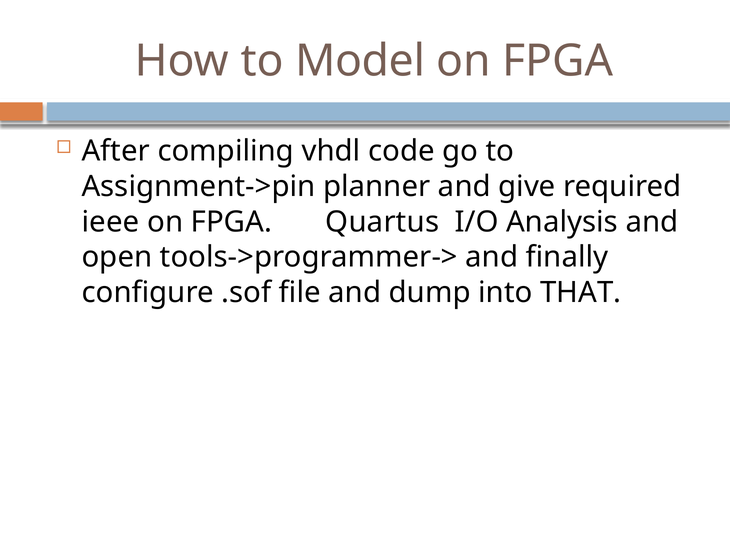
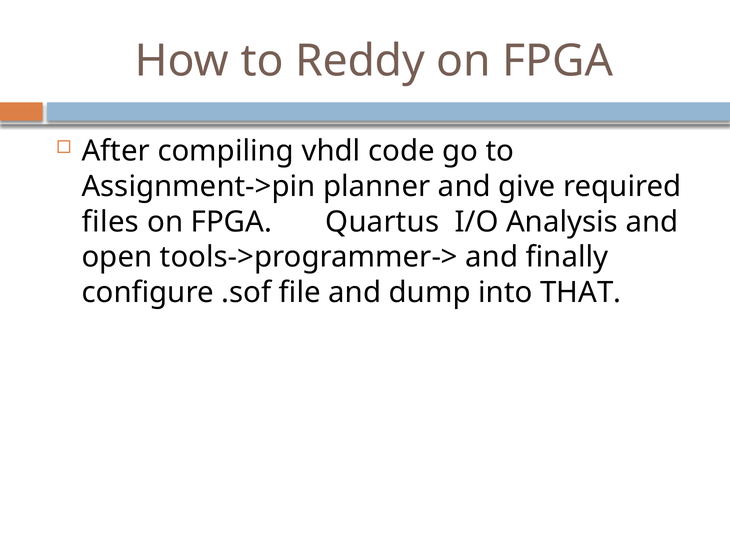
Model: Model -> Reddy
ieee: ieee -> files
